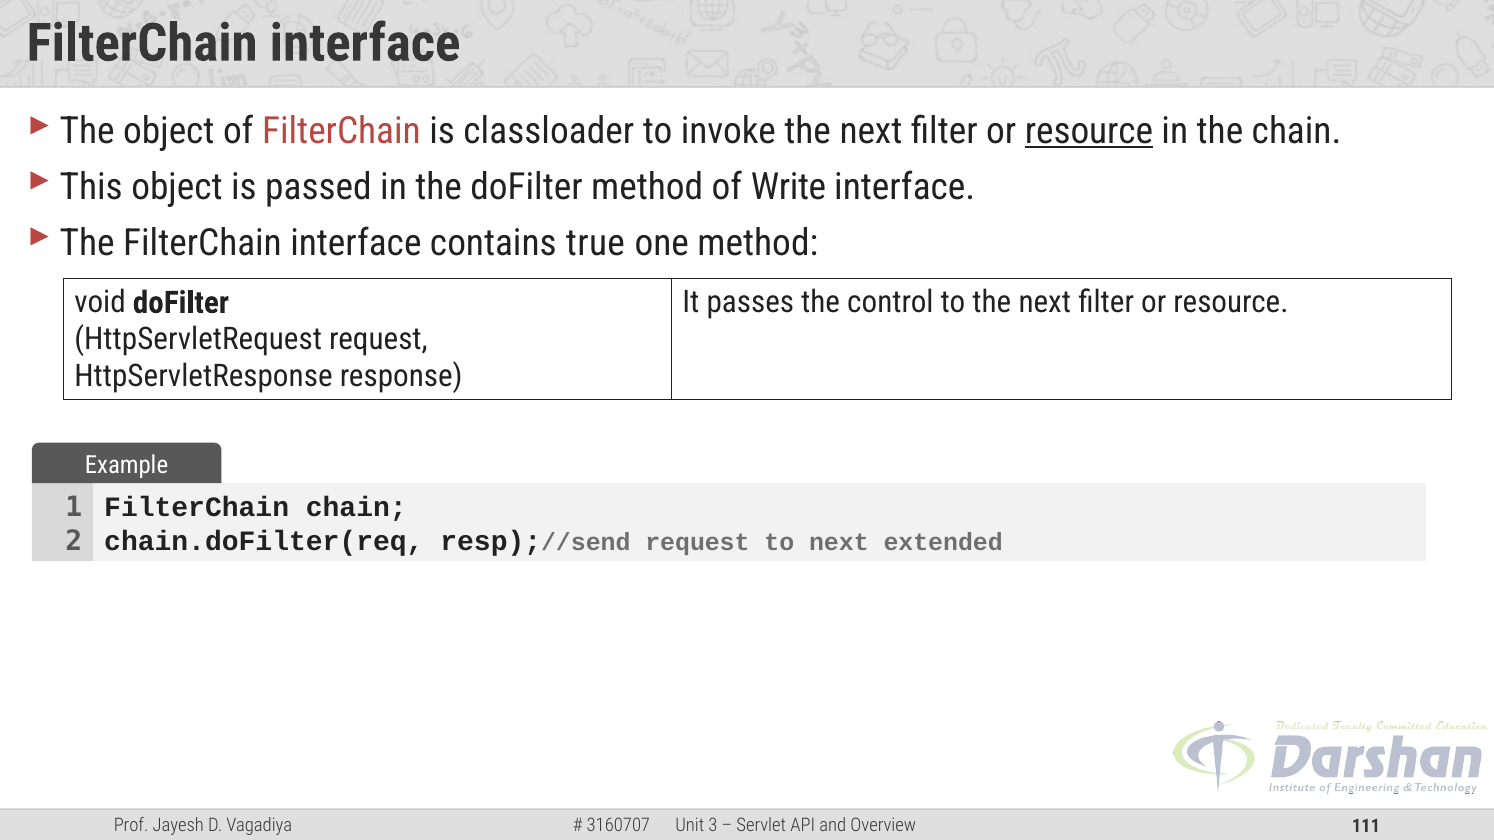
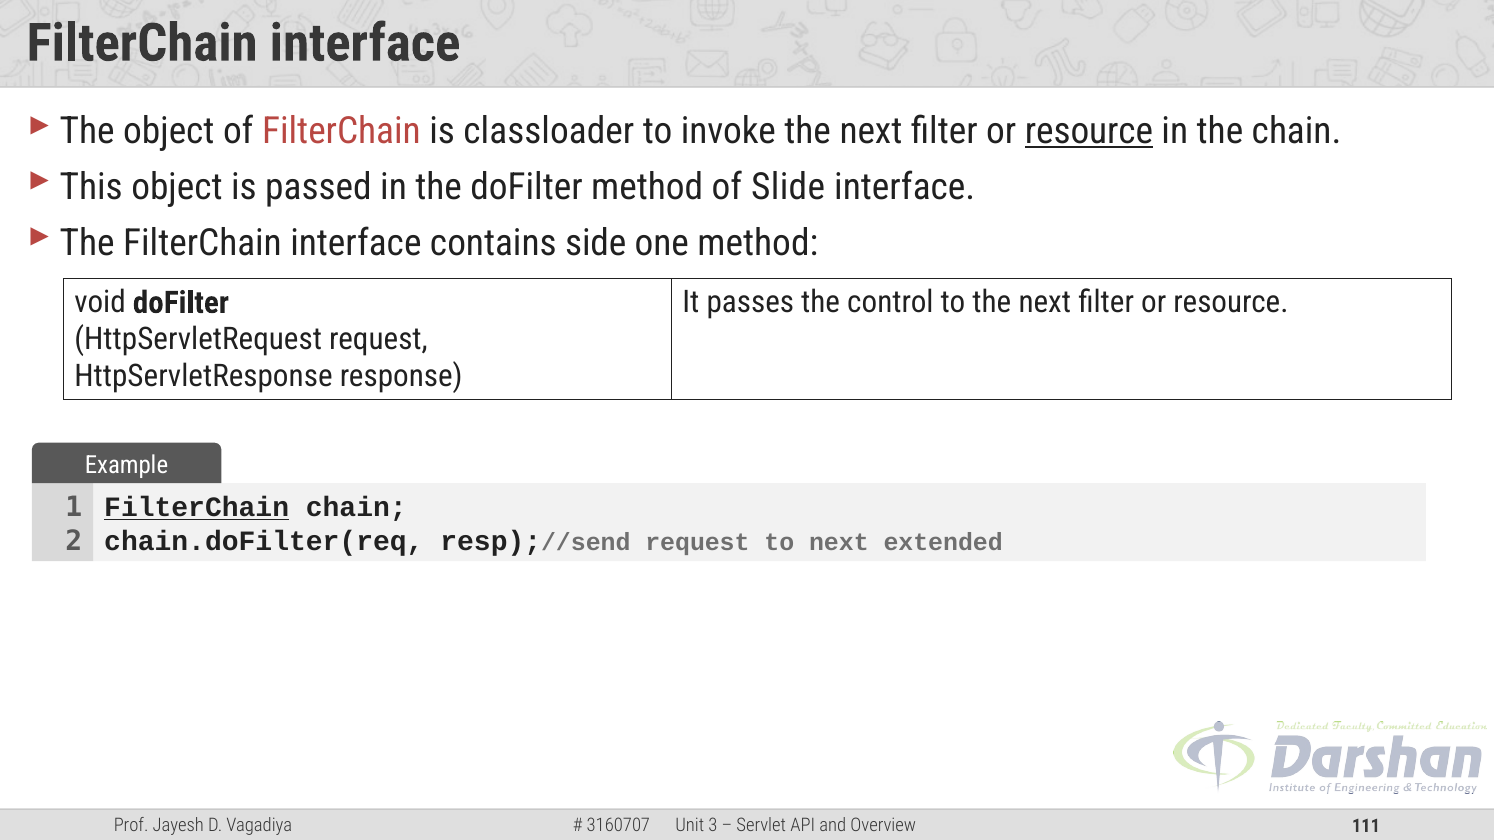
Write: Write -> Slide
true: true -> side
FilterChain at (197, 508) underline: none -> present
